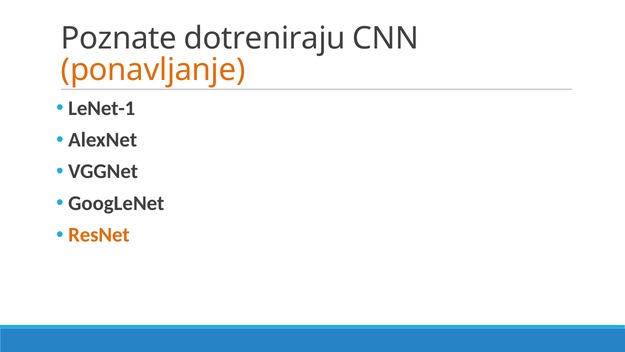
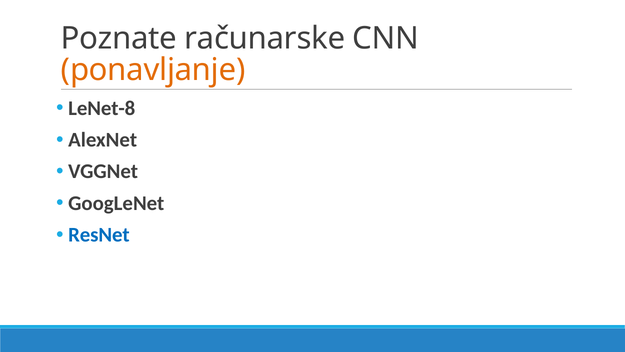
dotreniraju: dotreniraju -> računarske
LeNet-1: LeNet-1 -> LeNet-8
ResNet colour: orange -> blue
